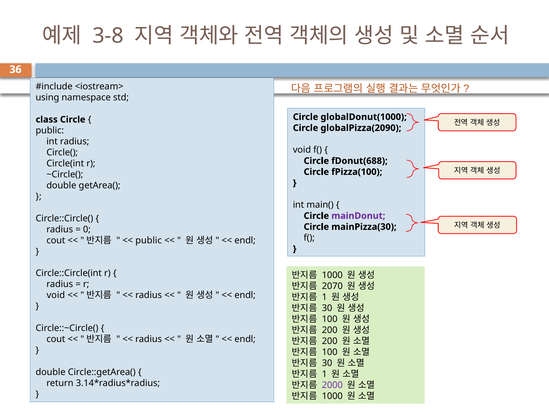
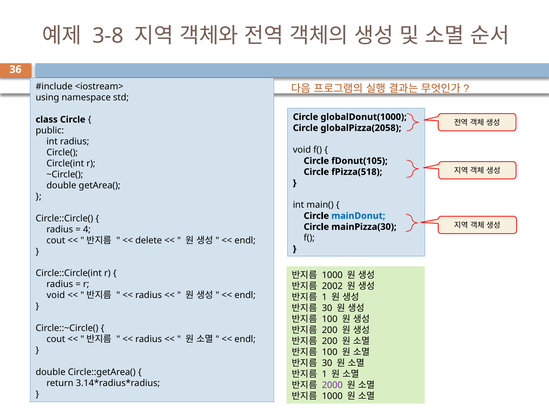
globalPizza(2090: globalPizza(2090 -> globalPizza(2058
fDonut(688: fDonut(688 -> fDonut(105
fPizza(100: fPizza(100 -> fPizza(518
mainDonut colour: purple -> blue
0: 0 -> 4
public at (149, 240): public -> delete
2070: 2070 -> 2002
